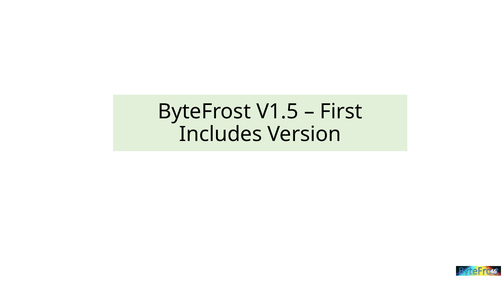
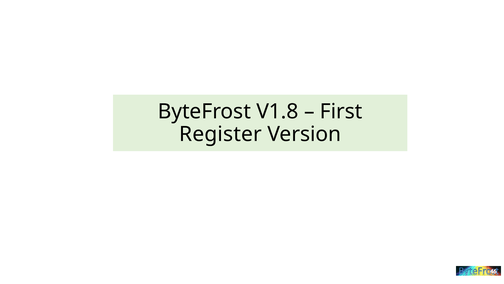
V1.5: V1.5 -> V1.8
Includes: Includes -> Register
